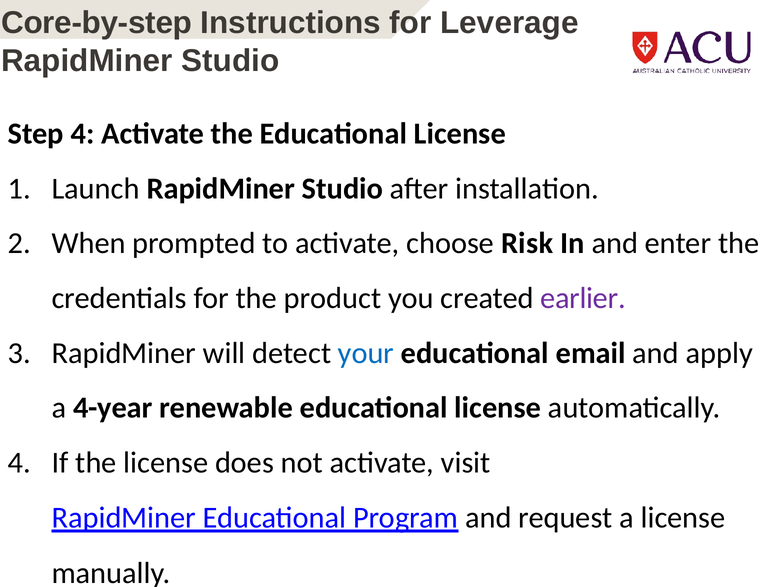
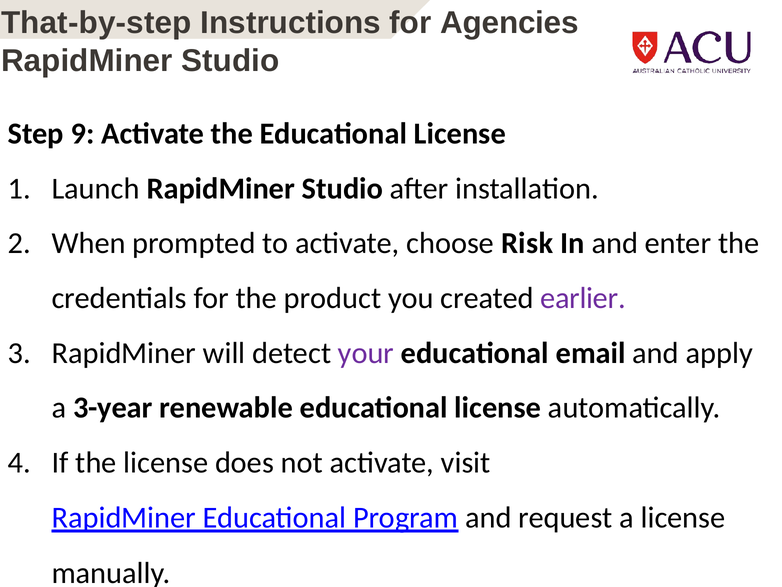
Core-by-step: Core-by-step -> That-by-step
Leverage: Leverage -> Agencies
Step 4: 4 -> 9
your colour: blue -> purple
4-year: 4-year -> 3-year
